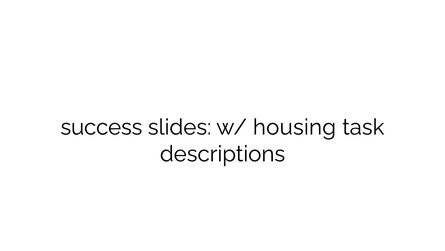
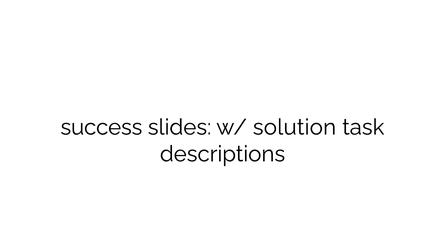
housing: housing -> solution
